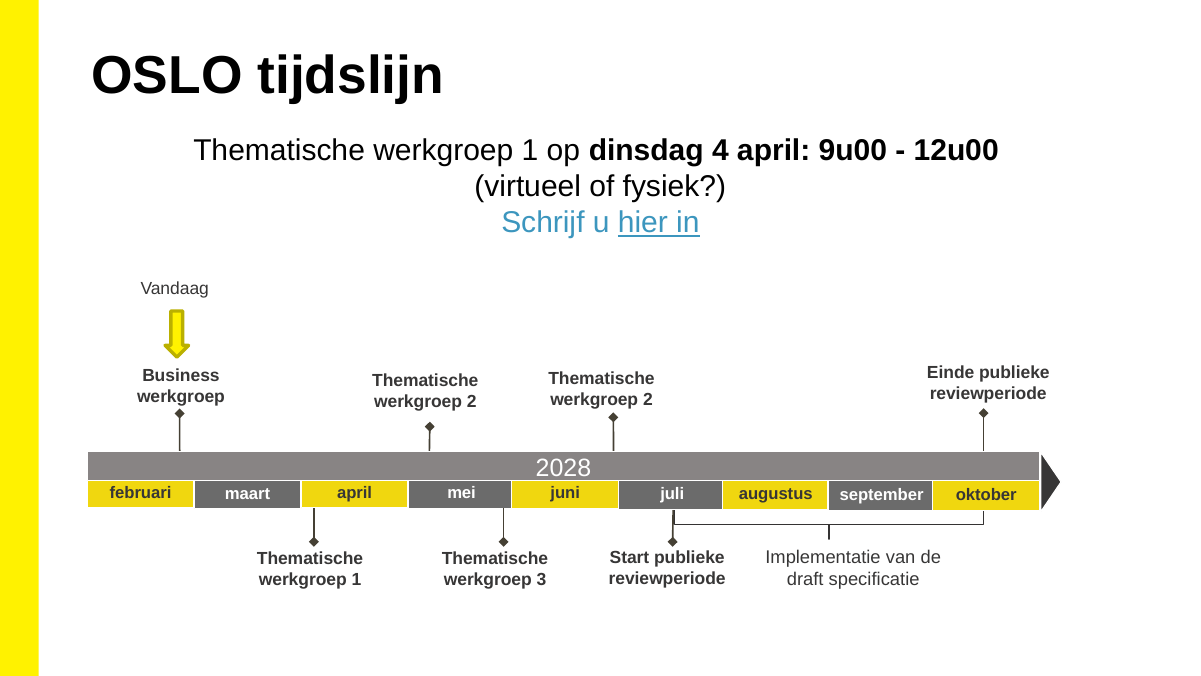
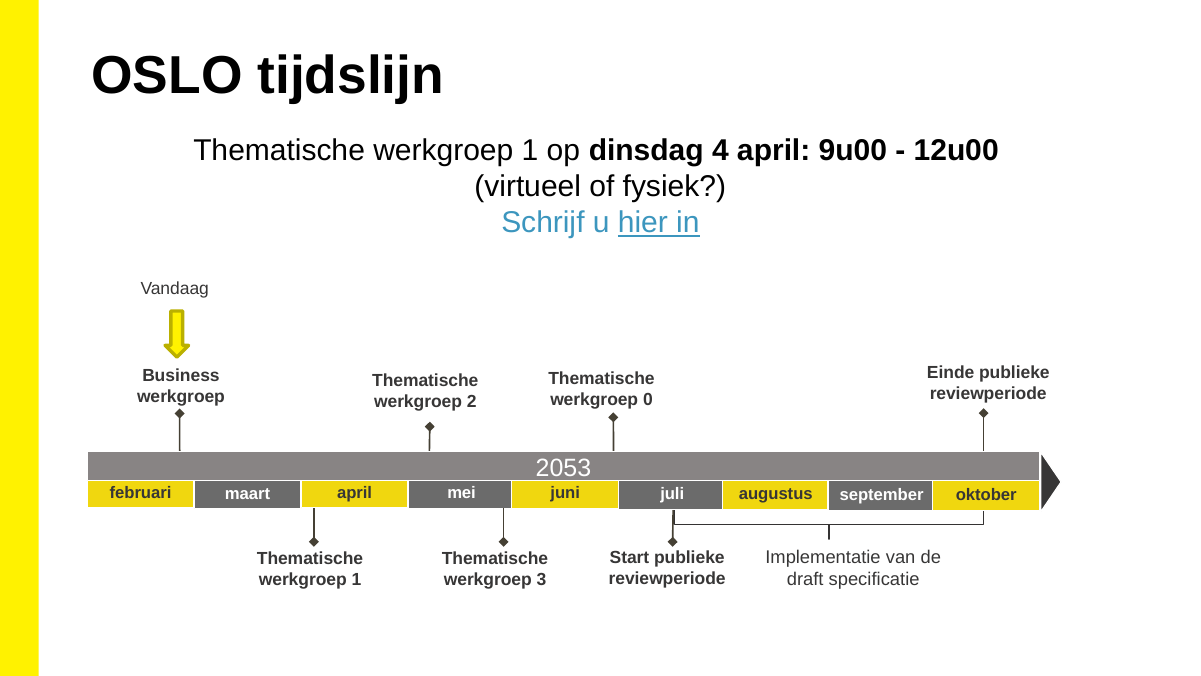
2 at (648, 399): 2 -> 0
2028: 2028 -> 2053
